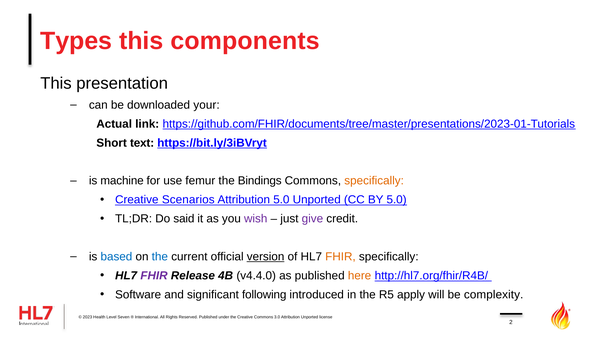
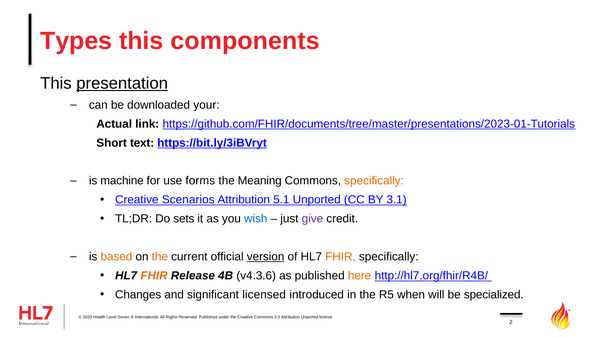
presentation underline: none -> present
femur: femur -> forms
Bindings: Bindings -> Meaning
Attribution 5.0: 5.0 -> 5.1
BY 5.0: 5.0 -> 3.1
said: said -> sets
wish colour: purple -> blue
based colour: blue -> orange
the at (160, 257) colour: blue -> orange
FHIR at (154, 276) colour: purple -> orange
v4.4.0: v4.4.0 -> v4.3.6
Software: Software -> Changes
following: following -> licensed
apply: apply -> when
complexity: complexity -> specialized
